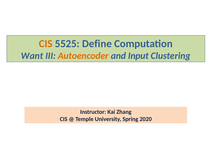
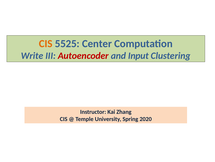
Define: Define -> Center
Want: Want -> Write
Autoencoder colour: orange -> red
